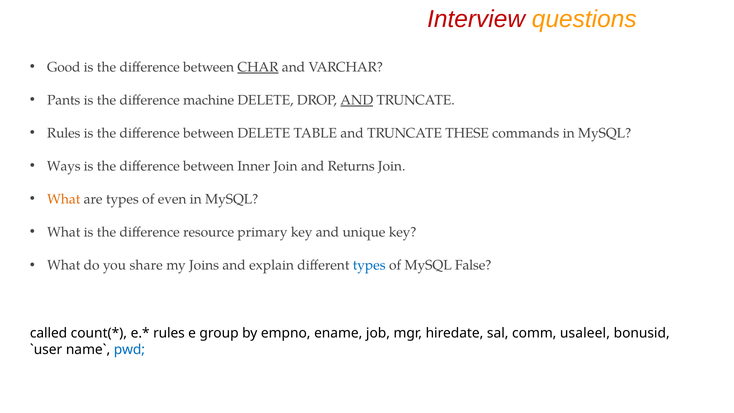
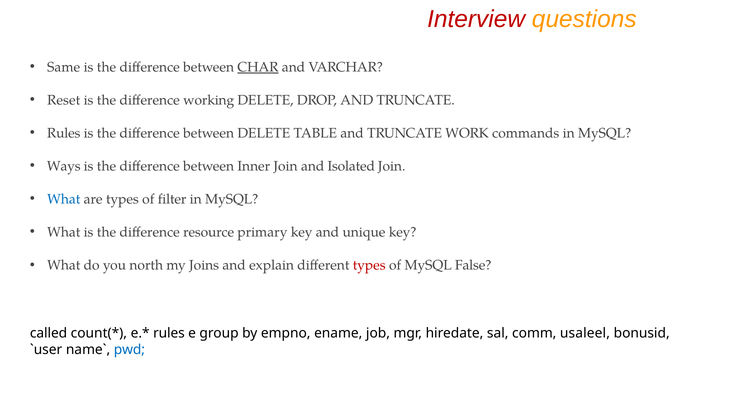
Good: Good -> Same
Pants: Pants -> Reset
machine: machine -> working
AND at (357, 100) underline: present -> none
THESE: THESE -> WORK
Returns: Returns -> Isolated
What at (64, 199) colour: orange -> blue
even: even -> filter
share: share -> north
types at (369, 265) colour: blue -> red
